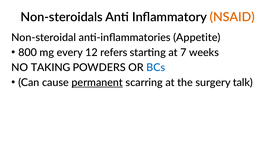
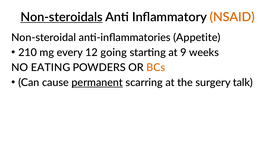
Non-steroidals underline: none -> present
800: 800 -> 210
refers: refers -> going
7: 7 -> 9
TAKING: TAKING -> EATING
BCs colour: blue -> orange
